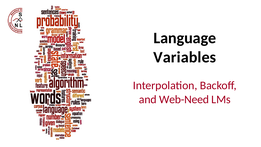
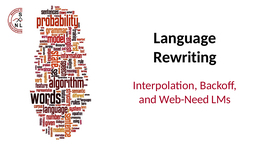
Variables: Variables -> Rewriting
